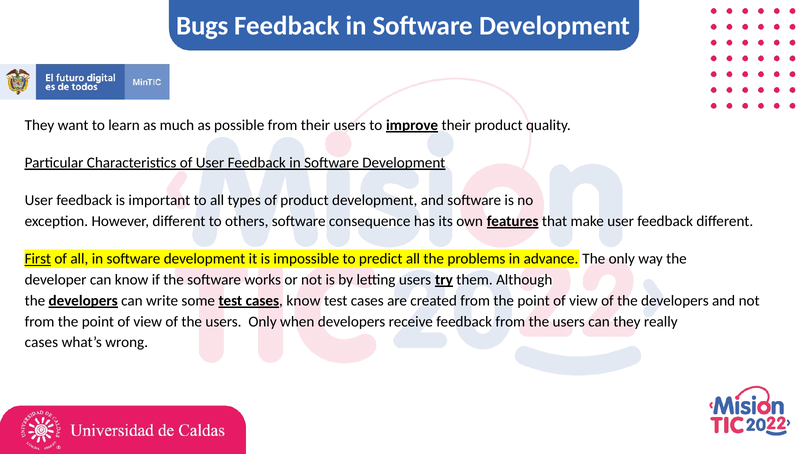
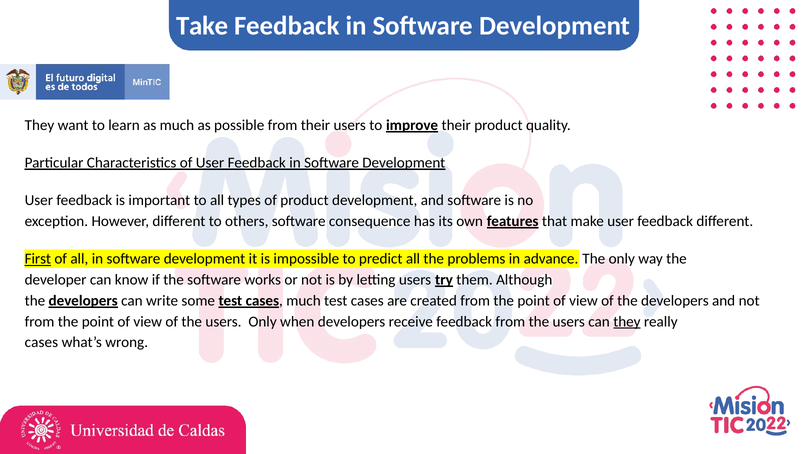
Bugs: Bugs -> Take
cases know: know -> much
they at (627, 322) underline: none -> present
